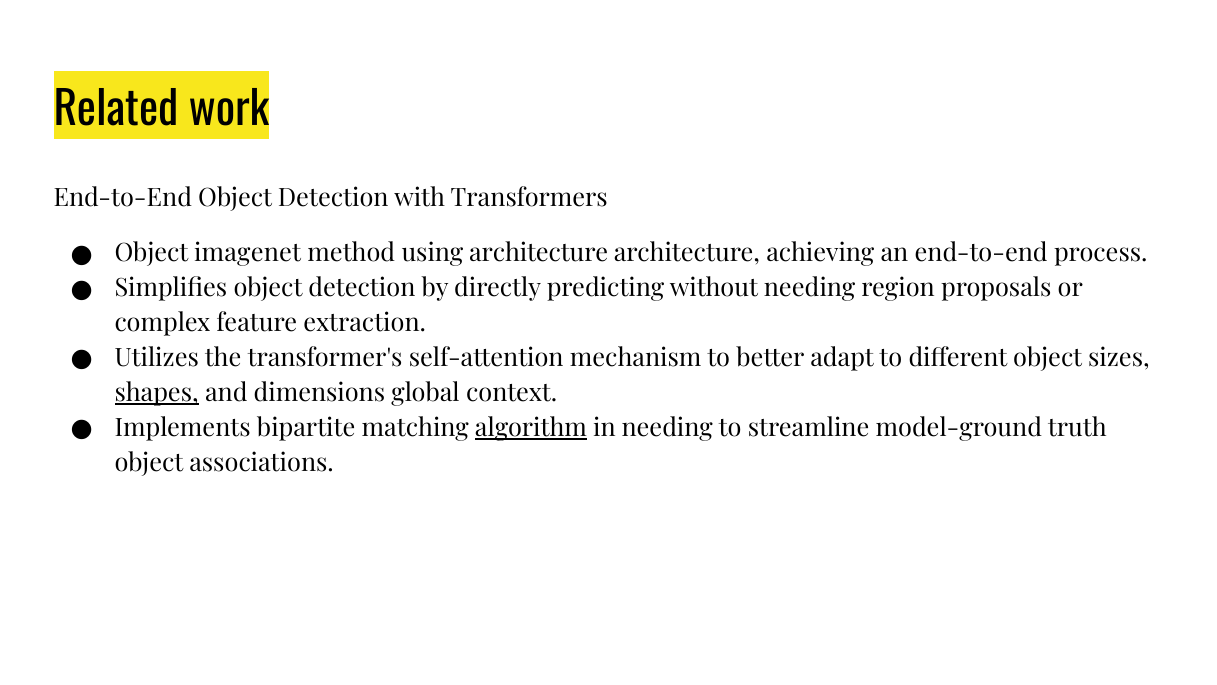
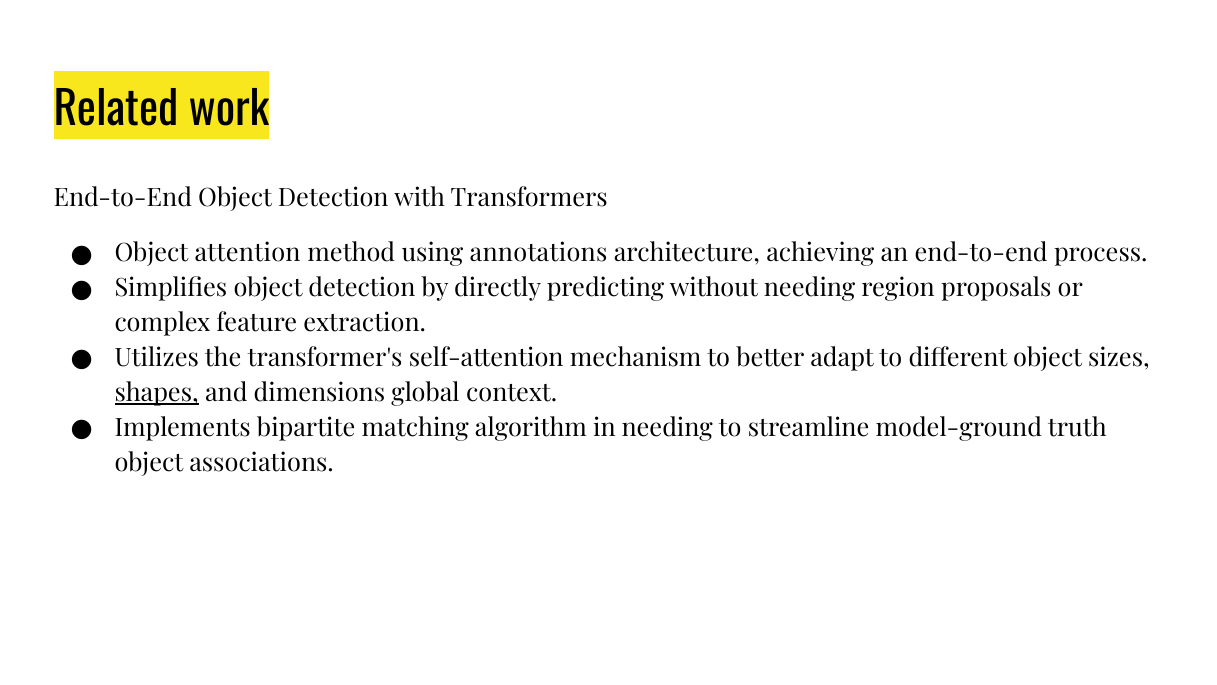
imagenet: imagenet -> attention
using architecture: architecture -> annotations
algorithm underline: present -> none
